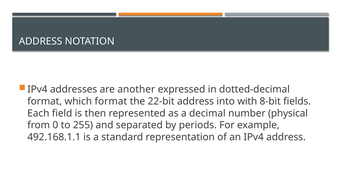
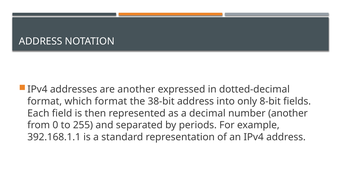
22-bit: 22-bit -> 38-bit
with: with -> only
number physical: physical -> another
492.168.1.1: 492.168.1.1 -> 392.168.1.1
